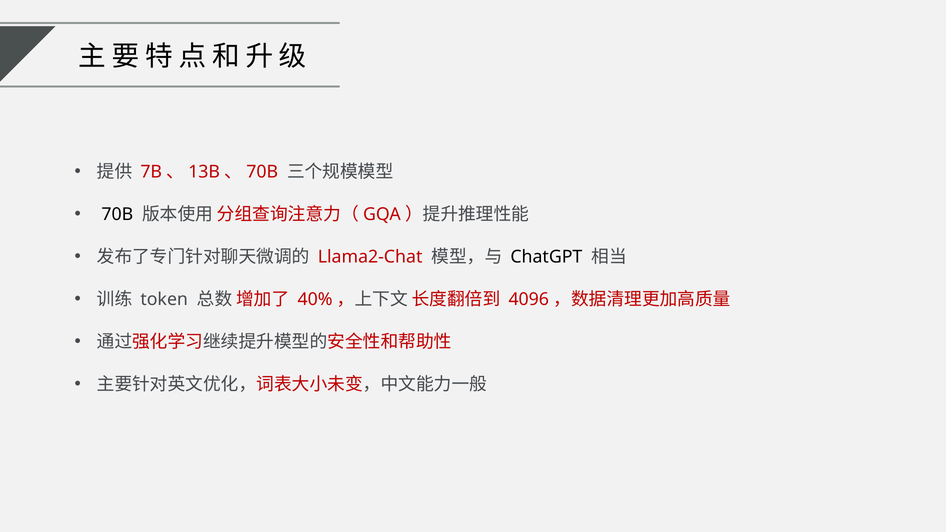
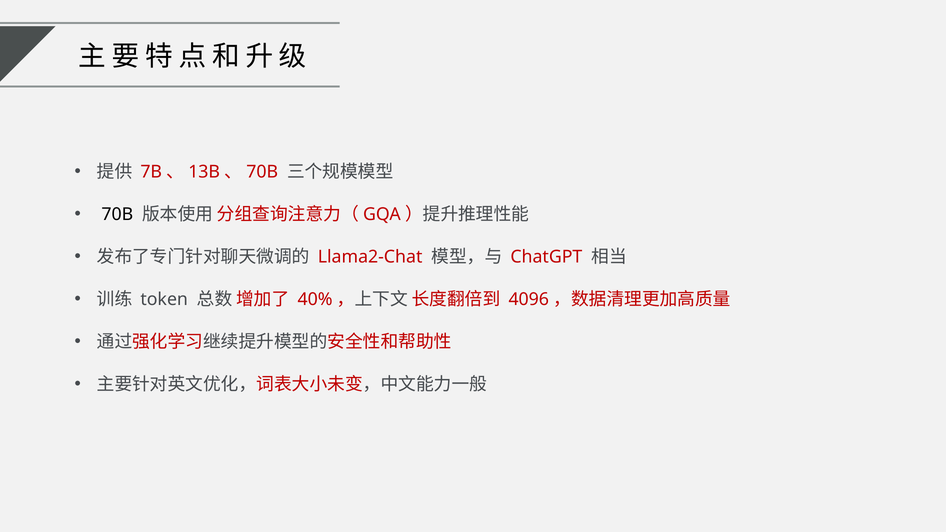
ChatGPT colour: black -> red
